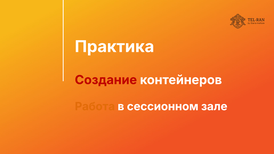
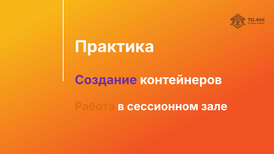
Создание colour: red -> purple
